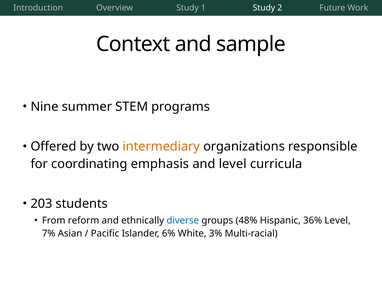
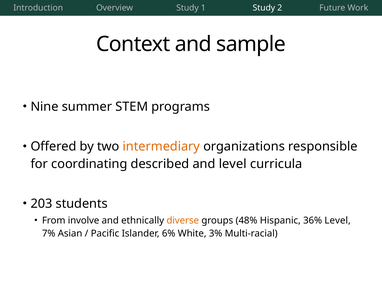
emphasis: emphasis -> described
reform: reform -> involve
diverse colour: blue -> orange
